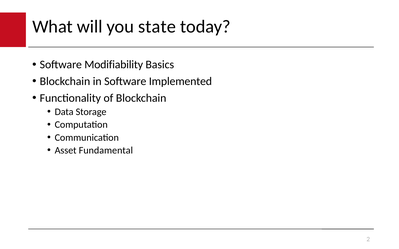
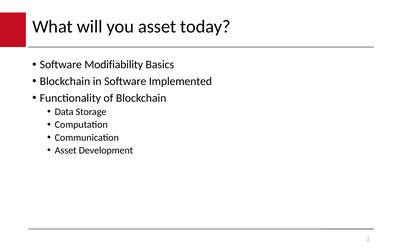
you state: state -> asset
Fundamental: Fundamental -> Development
